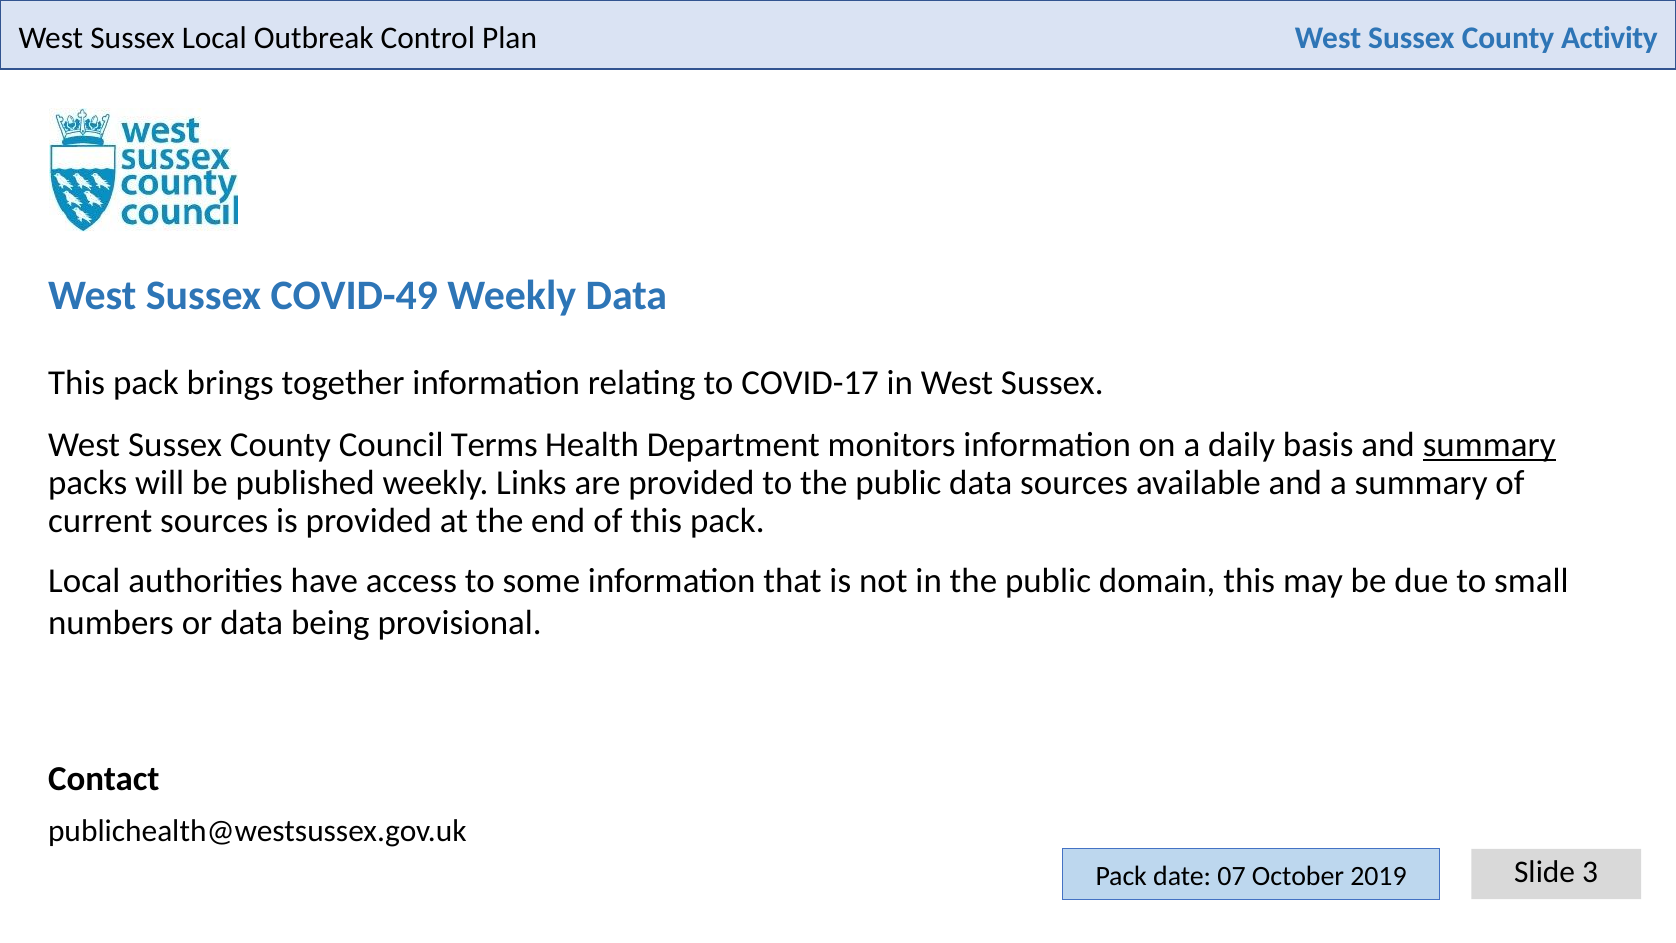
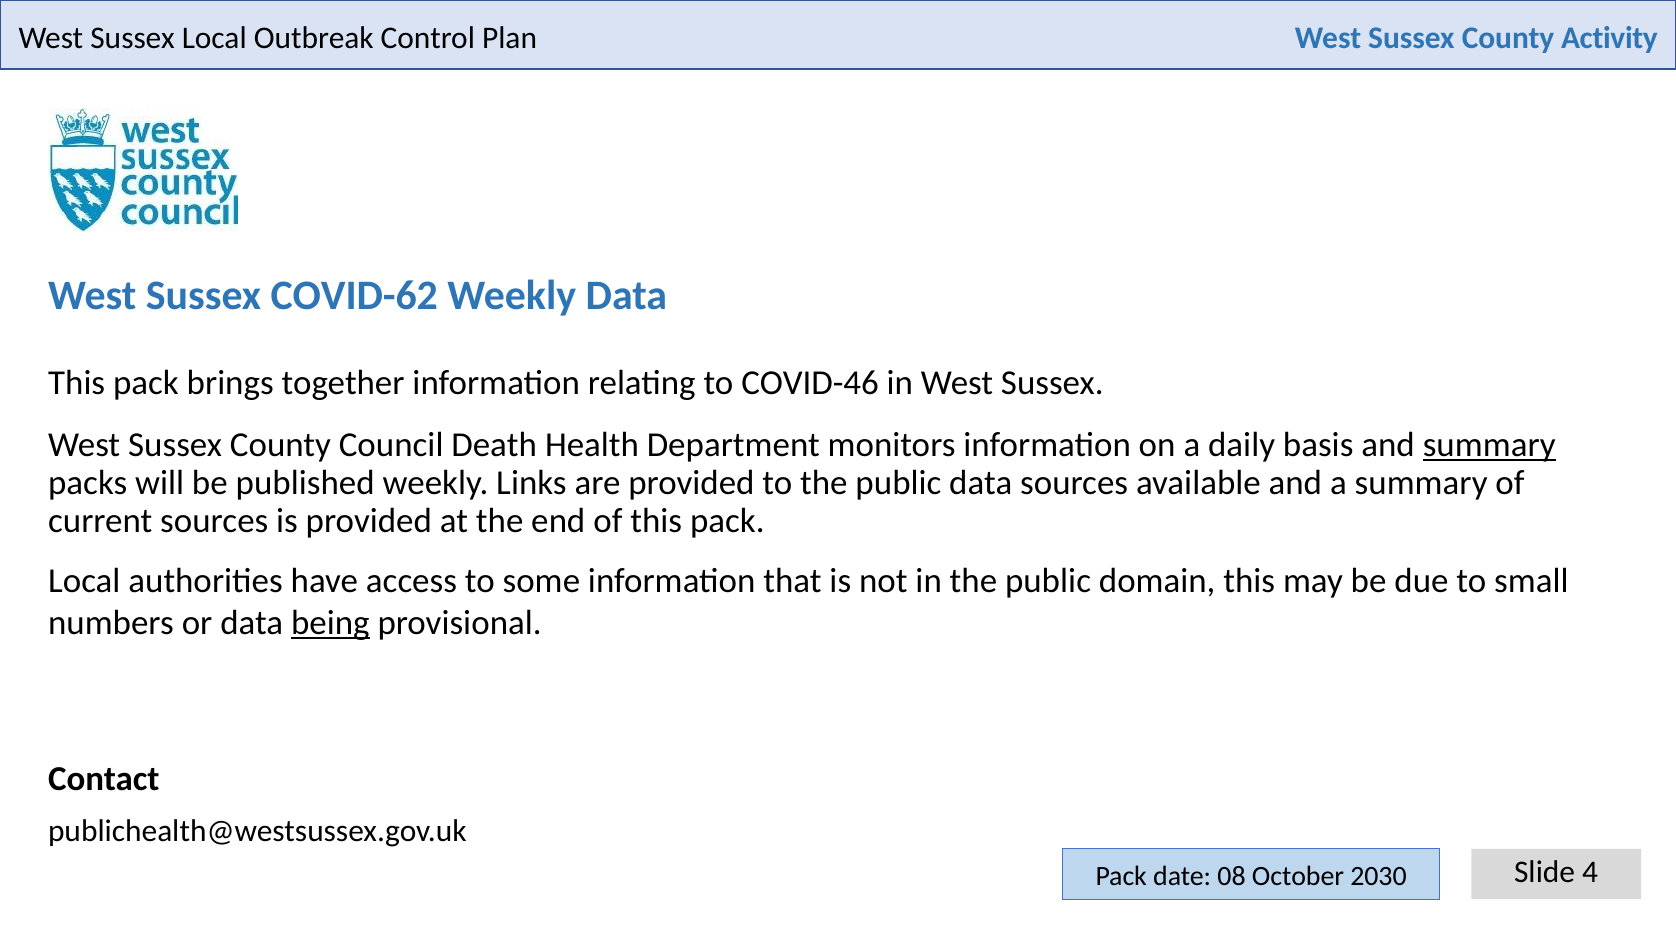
COVID-49: COVID-49 -> COVID-62
COVID-17: COVID-17 -> COVID-46
Terms: Terms -> Death
being underline: none -> present
3: 3 -> 4
07: 07 -> 08
2019: 2019 -> 2030
